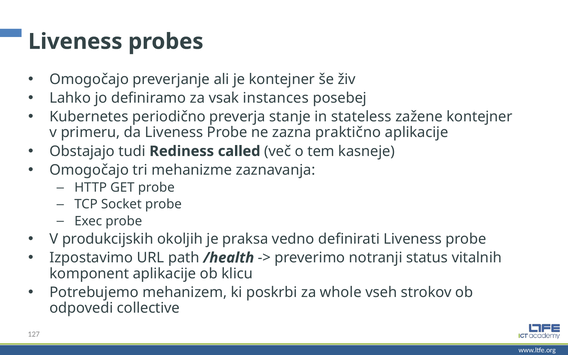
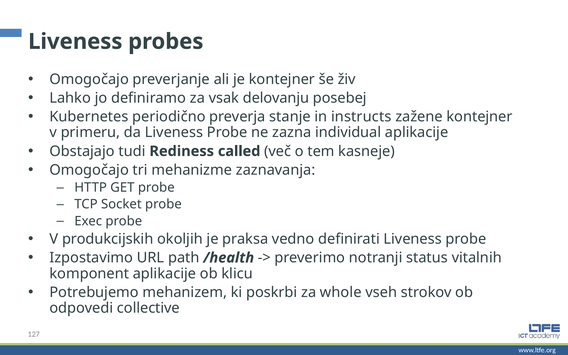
instances: instances -> delovanju
stateless: stateless -> instructs
praktično: praktično -> individual
